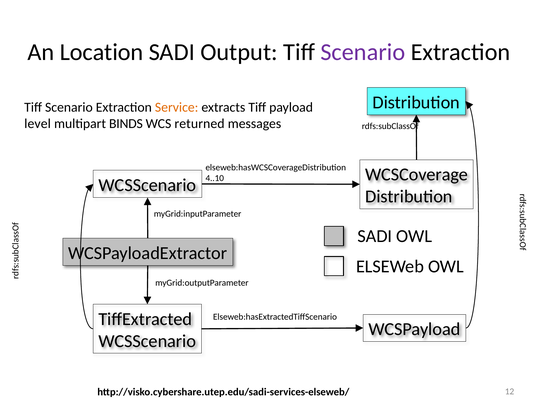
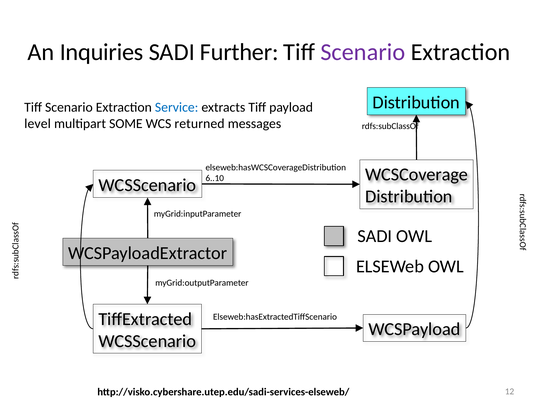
Location: Location -> Inquiries
Output: Output -> Further
Service colour: orange -> blue
BINDS: BINDS -> SOME
4..10: 4..10 -> 6..10
